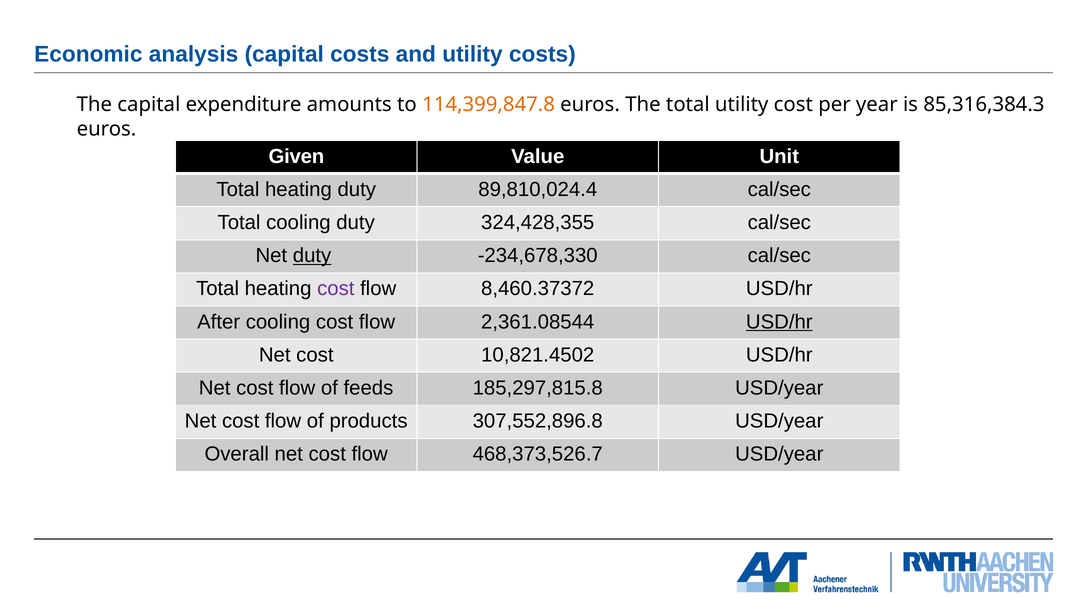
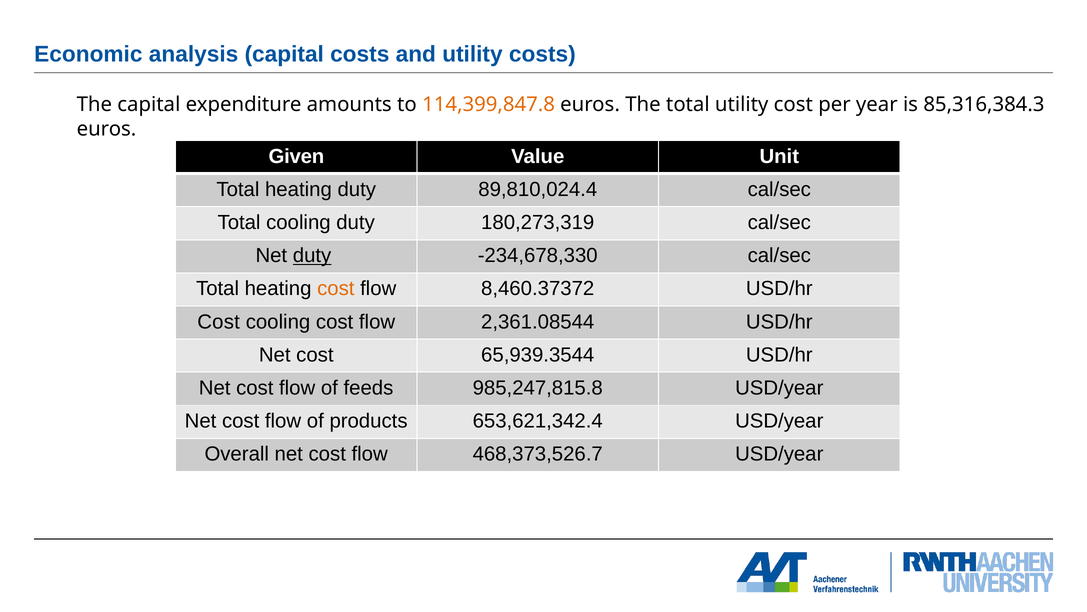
324,428,355: 324,428,355 -> 180,273,319
cost at (336, 288) colour: purple -> orange
After at (219, 322): After -> Cost
USD/hr at (779, 322) underline: present -> none
10,821.4502: 10,821.4502 -> 65,939.3544
185,297,815.8: 185,297,815.8 -> 985,247,815.8
307,552,896.8: 307,552,896.8 -> 653,621,342.4
